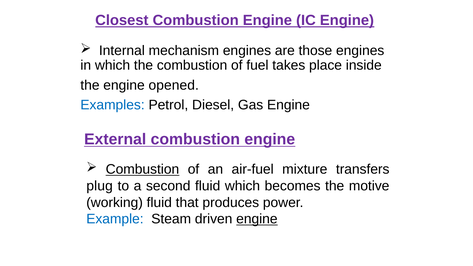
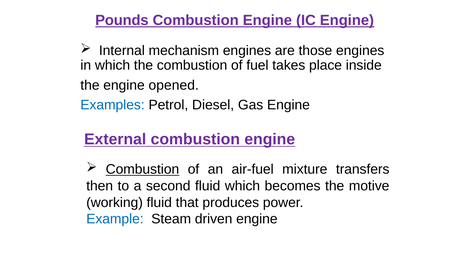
Closest: Closest -> Pounds
plug: plug -> then
engine at (257, 219) underline: present -> none
